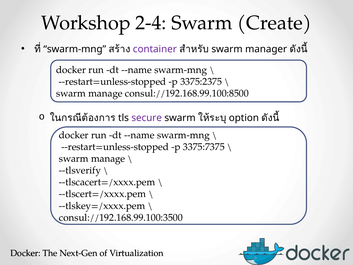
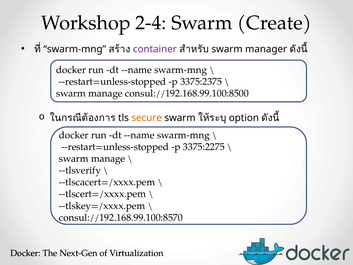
secure colour: purple -> orange
3375:7375: 3375:7375 -> 3375:2275
consul://192.168.99.100:3500: consul://192.168.99.100:3500 -> consul://192.168.99.100:8570
